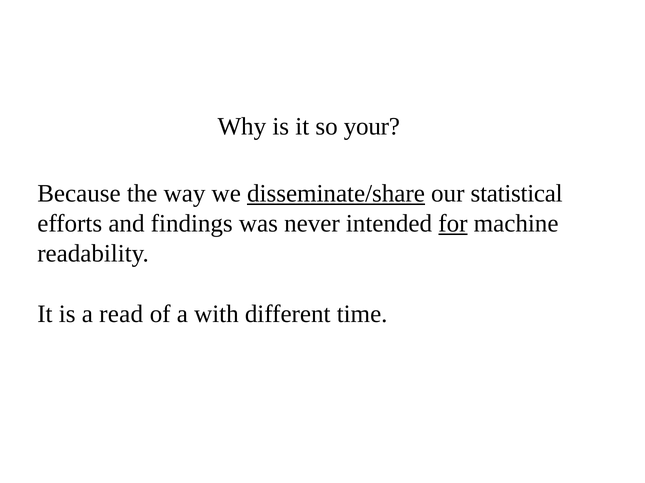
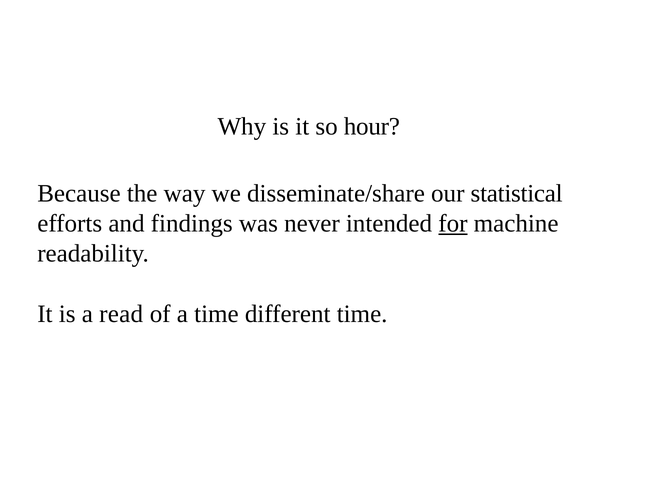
your: your -> hour
disseminate/share underline: present -> none
a with: with -> time
